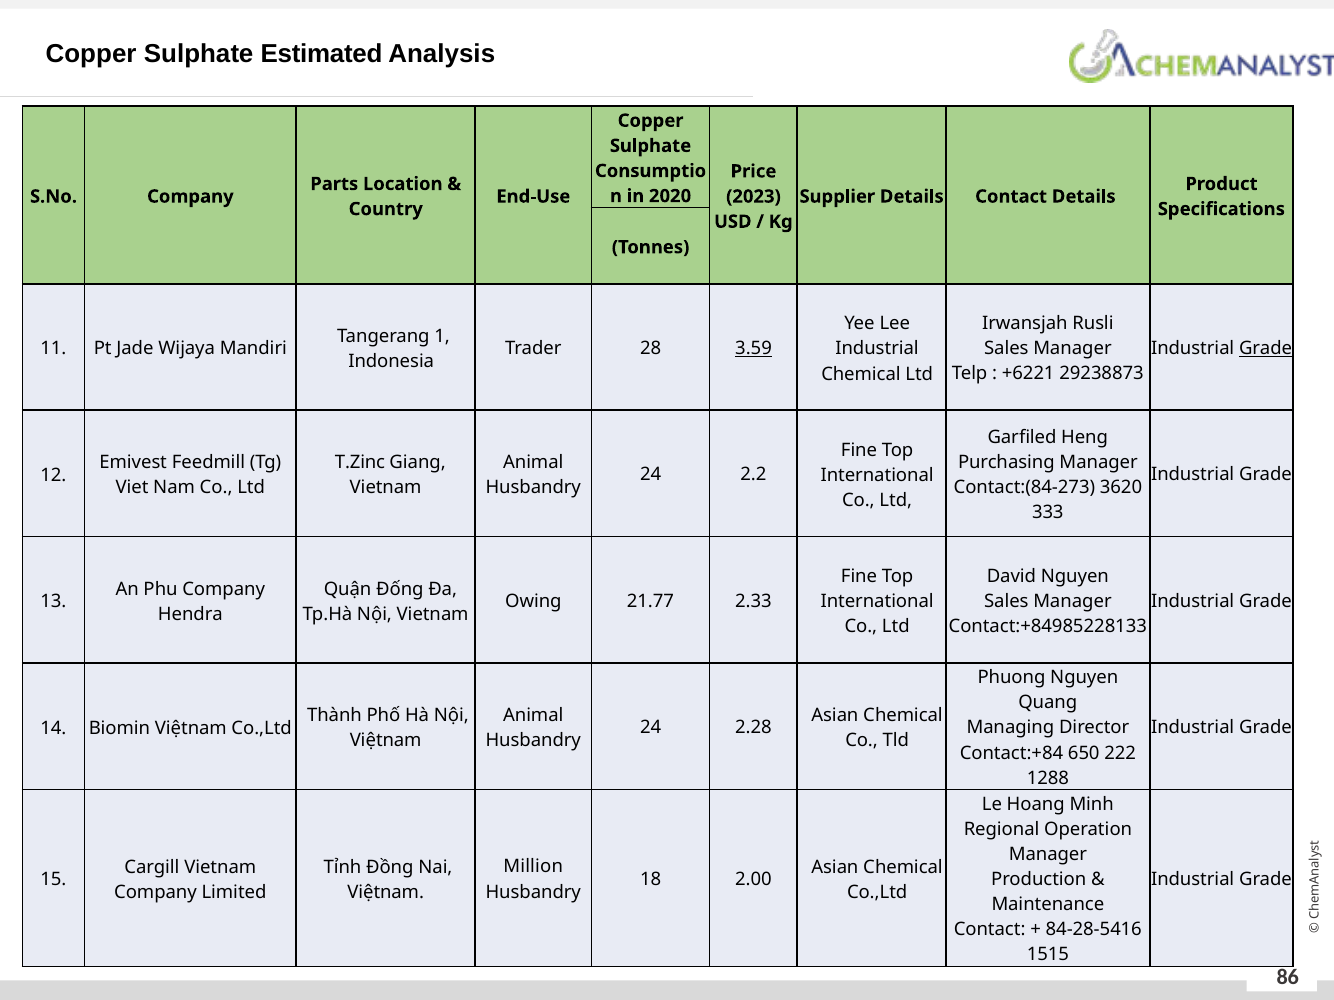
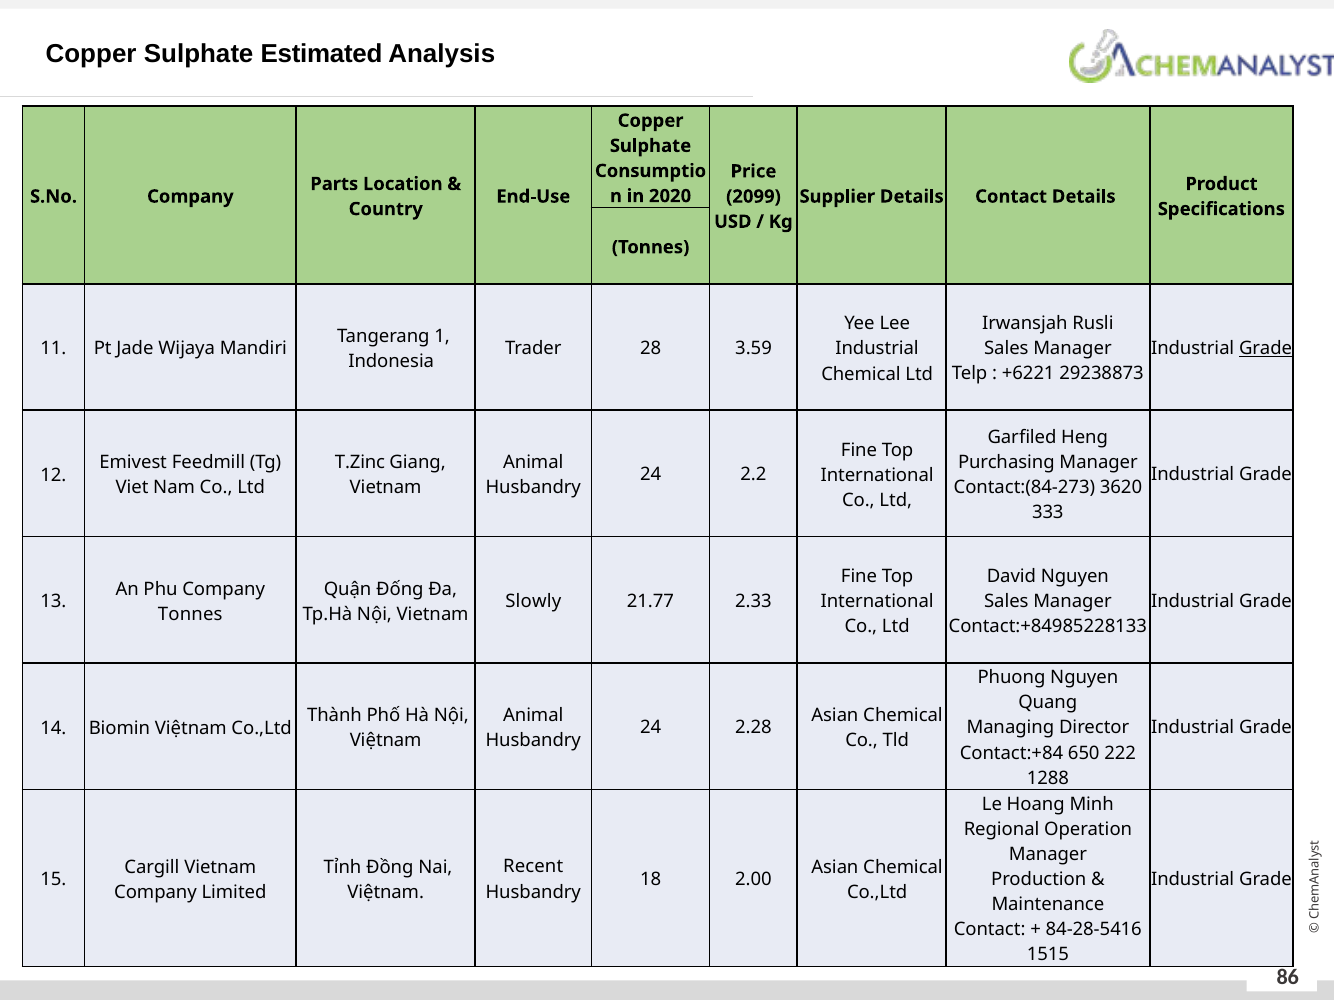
2023: 2023 -> 2099
3.59 underline: present -> none
Owing: Owing -> Slowly
Hendra at (190, 615): Hendra -> Tonnes
Million: Million -> Recent
